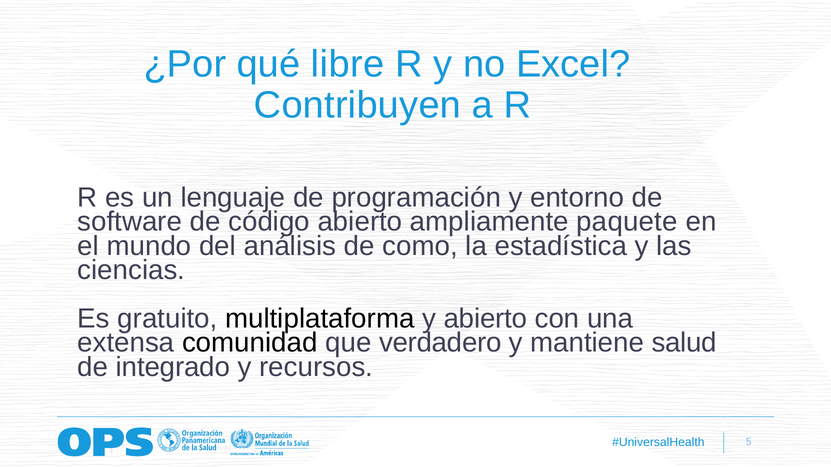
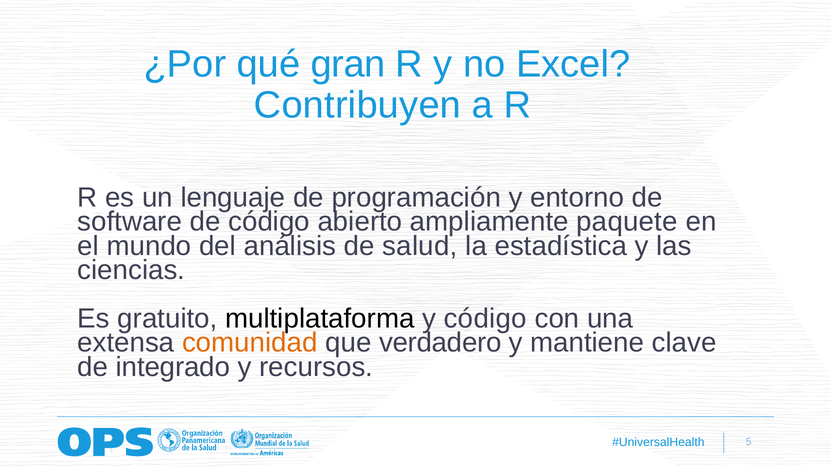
libre: libre -> gran
como: como -> salud
y abierto: abierto -> código
comunidad colour: black -> orange
salud: salud -> clave
